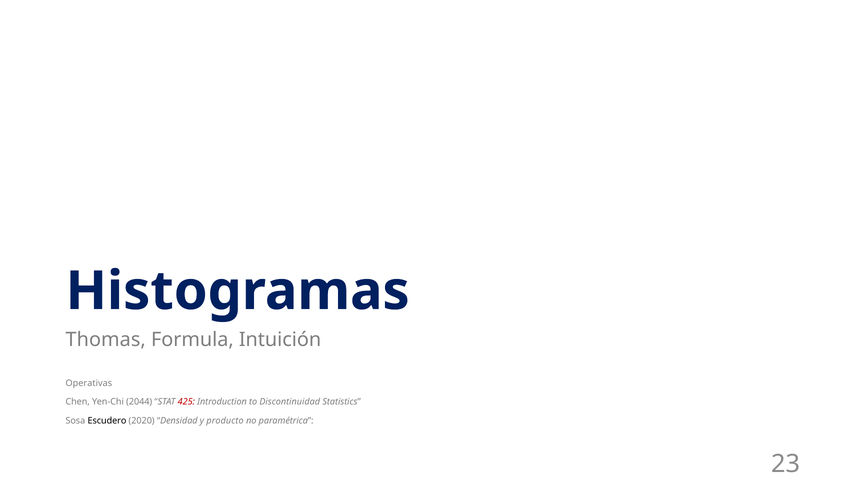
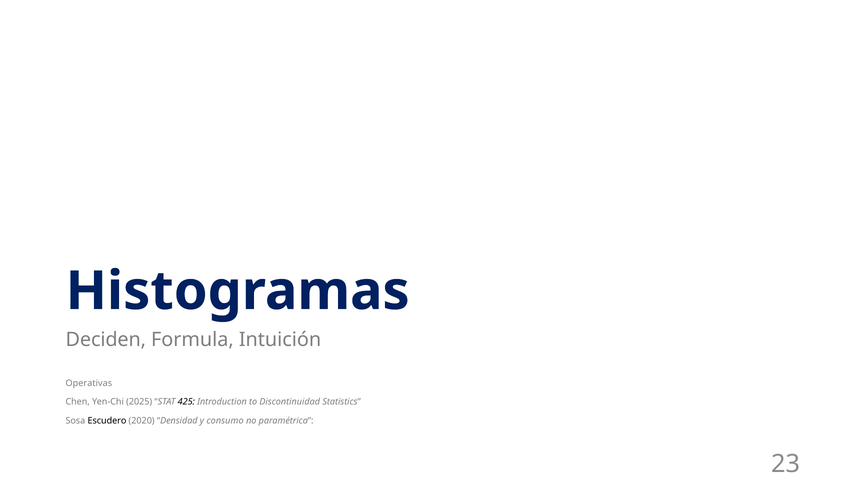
Thomas: Thomas -> Deciden
2044: 2044 -> 2025
425 colour: red -> black
producto: producto -> consumo
